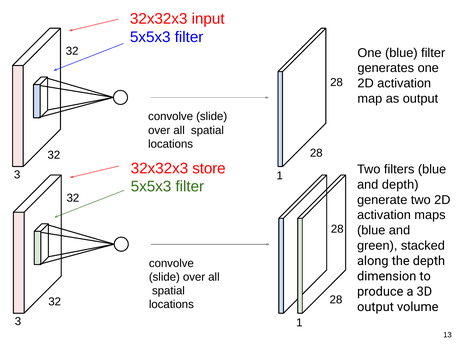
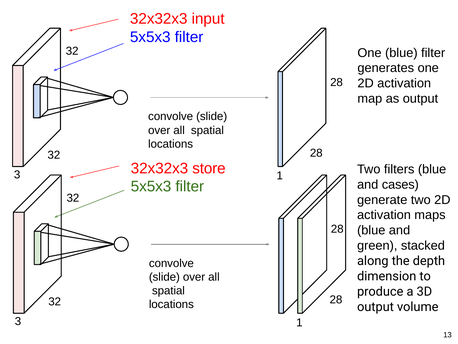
and depth: depth -> cases
